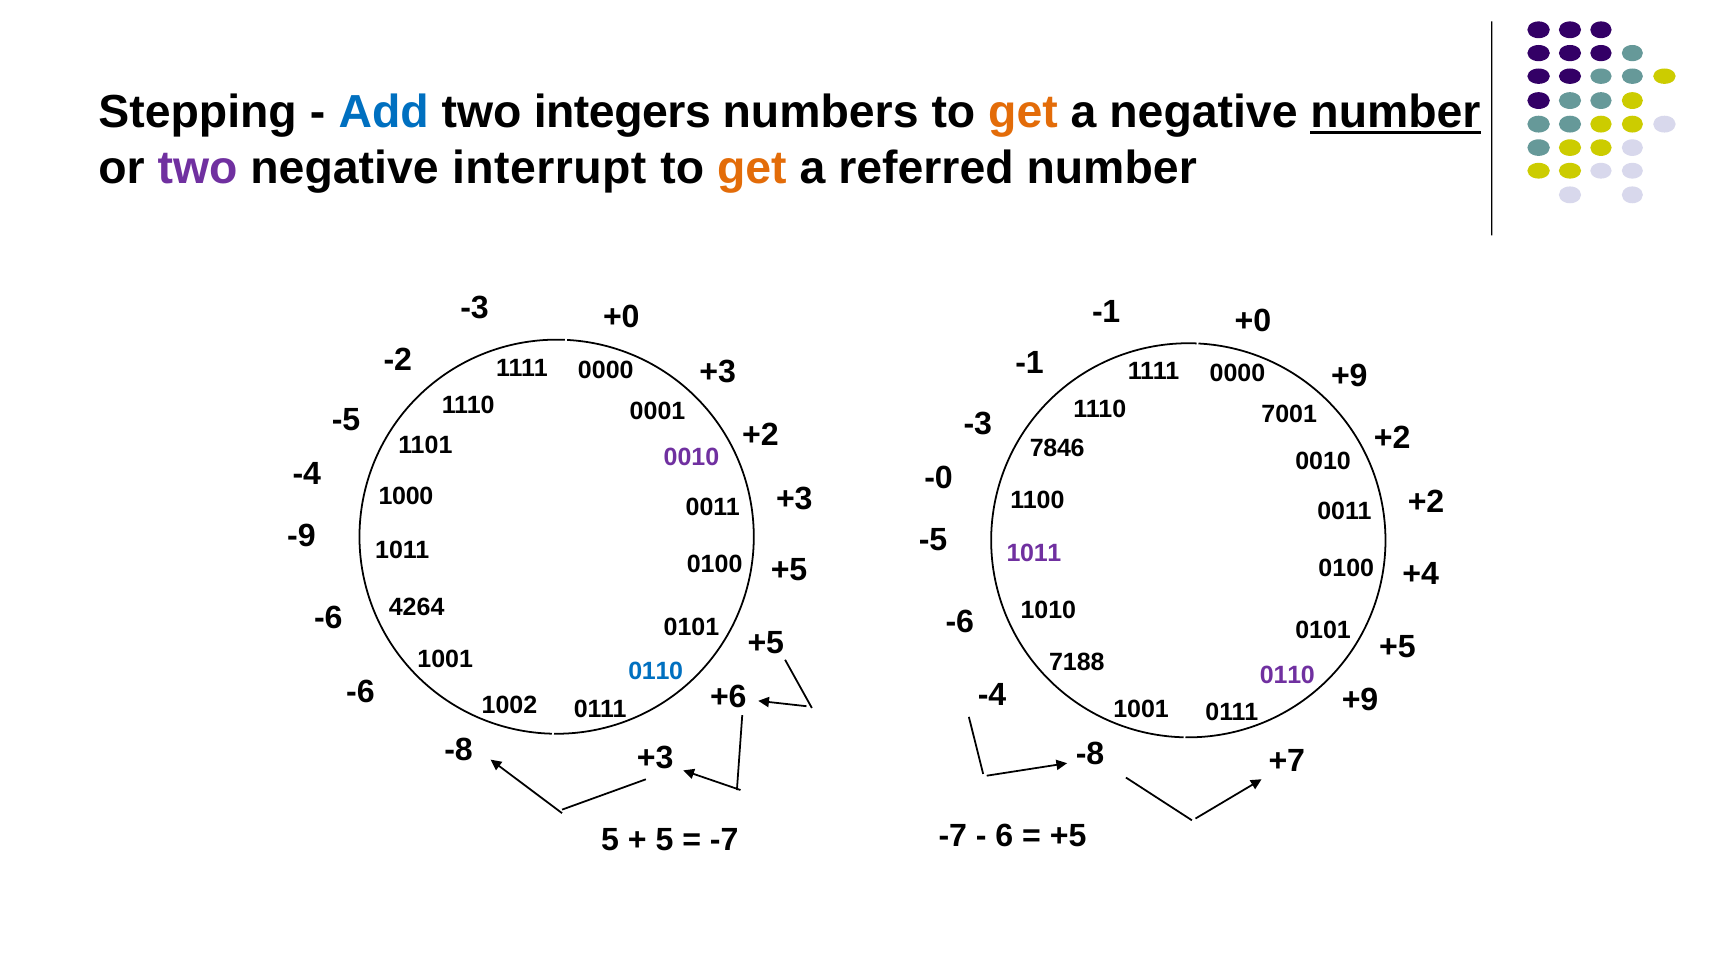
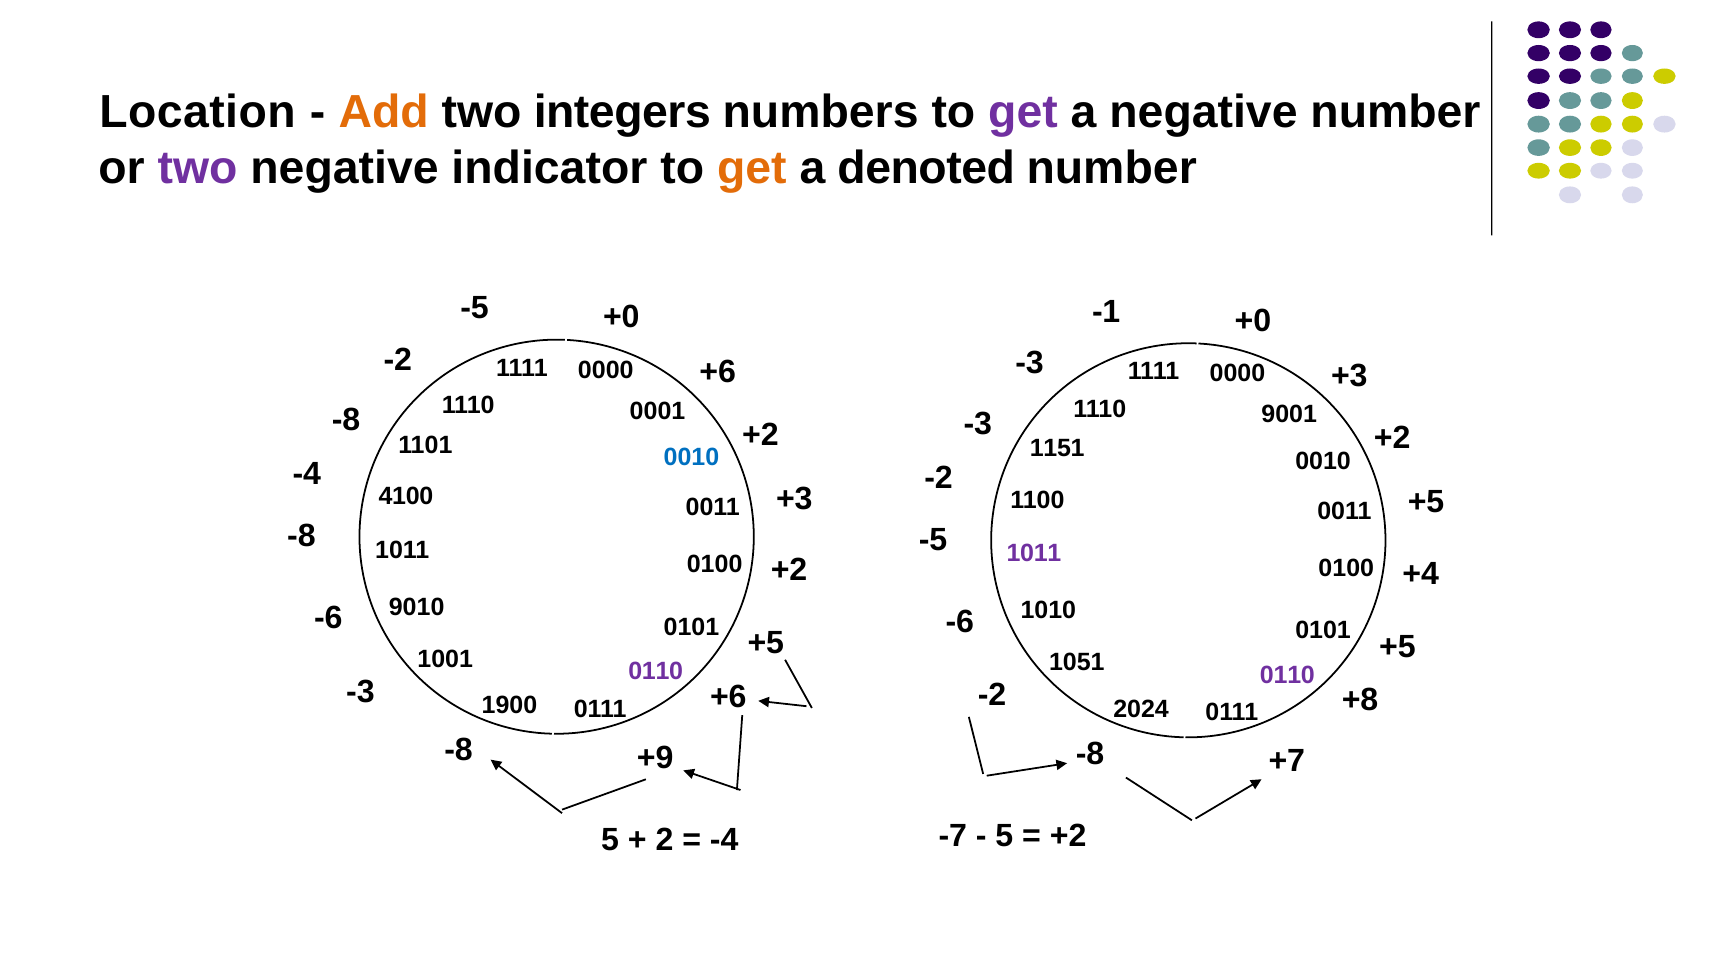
Stepping: Stepping -> Location
Add colour: blue -> orange
get at (1023, 113) colour: orange -> purple
number at (1396, 113) underline: present -> none
interrupt: interrupt -> indicator
referred: referred -> denoted
-3 at (475, 308): -3 -> -5
-1 at (1030, 364): -1 -> -3
+3 at (718, 372): +3 -> +6
+9 at (1349, 376): +9 -> +3
7001: 7001 -> 9001
-5 at (346, 421): -5 -> -8
7846: 7846 -> 1151
0010 at (691, 458) colour: purple -> blue
-0 at (939, 478): -0 -> -2
1000: 1000 -> 4100
+2 at (1426, 503): +2 -> +5
-9 at (301, 537): -9 -> -8
+5 at (789, 571): +5 -> +2
4264: 4264 -> 9010
7188: 7188 -> 1051
0110 at (656, 672) colour: blue -> purple
-6 at (360, 692): -6 -> -3
-4 at (992, 695): -4 -> -2
+9 at (1360, 701): +9 -> +8
1002: 1002 -> 1900
1001 at (1141, 709): 1001 -> 2024
+3 at (655, 758): +3 -> +9
5 at (664, 840): 5 -> 2
-7 at (724, 840): -7 -> -4
6 at (1004, 836): 6 -> 5
+5 at (1068, 836): +5 -> +2
